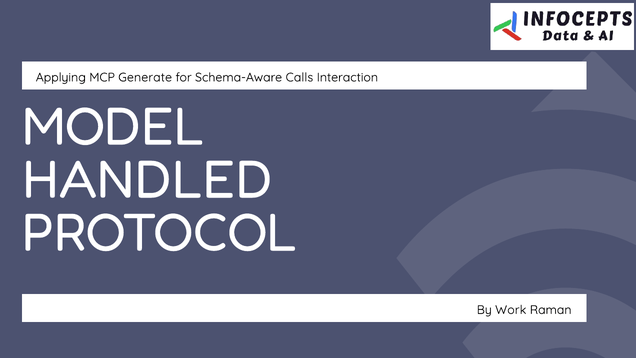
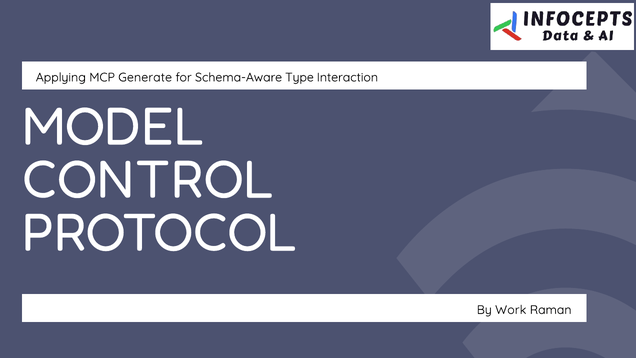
Calls: Calls -> Type
HANDLED: HANDLED -> CONTROL
